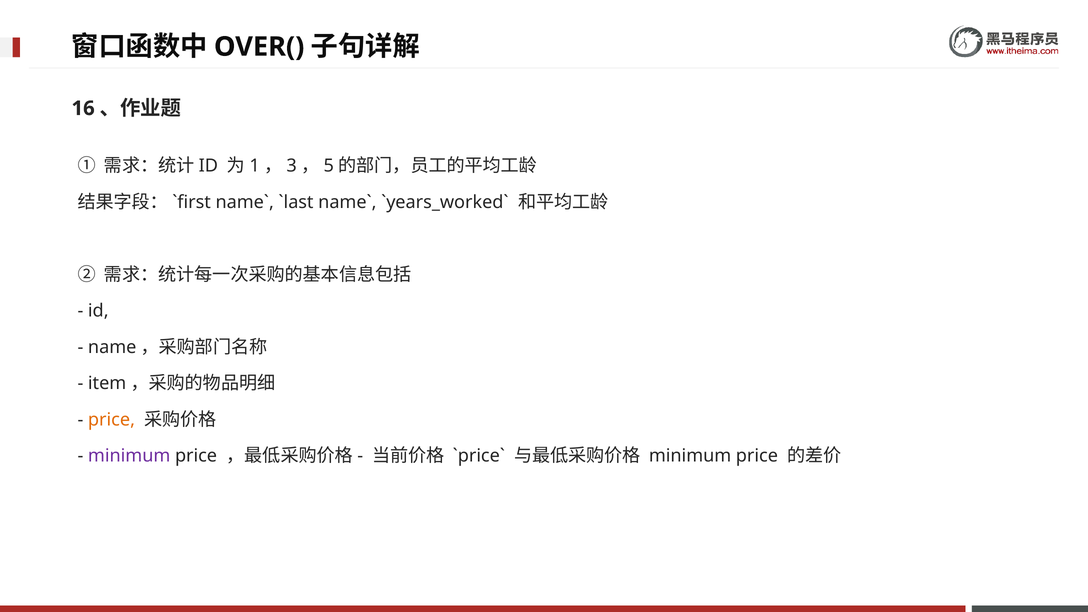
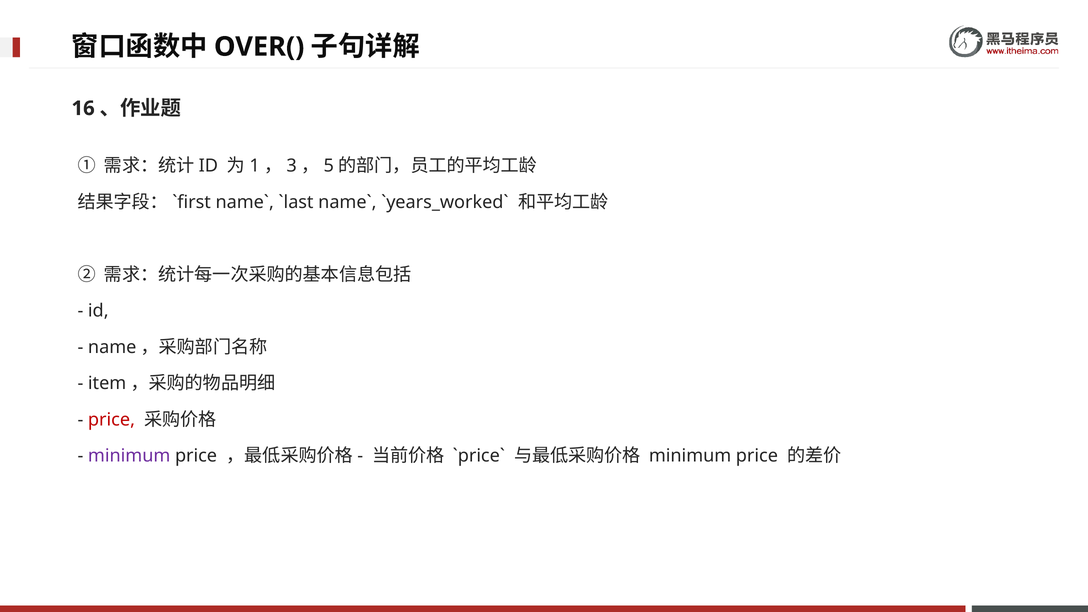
price at (111, 420) colour: orange -> red
